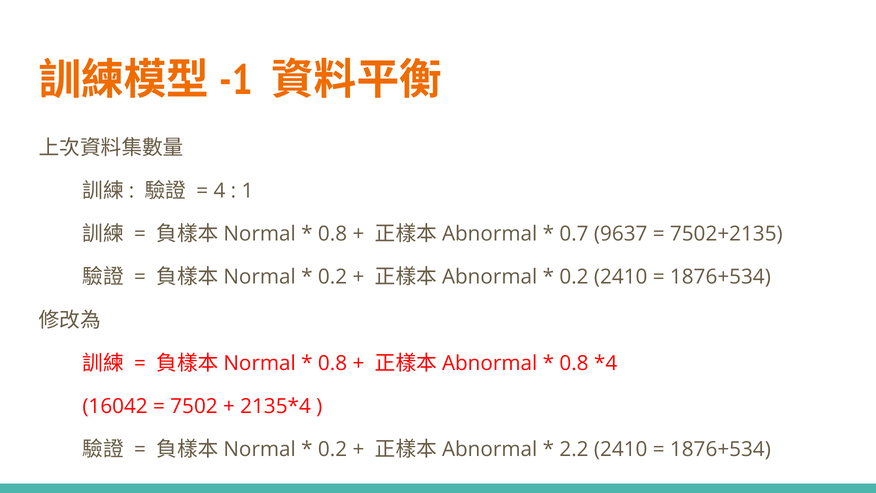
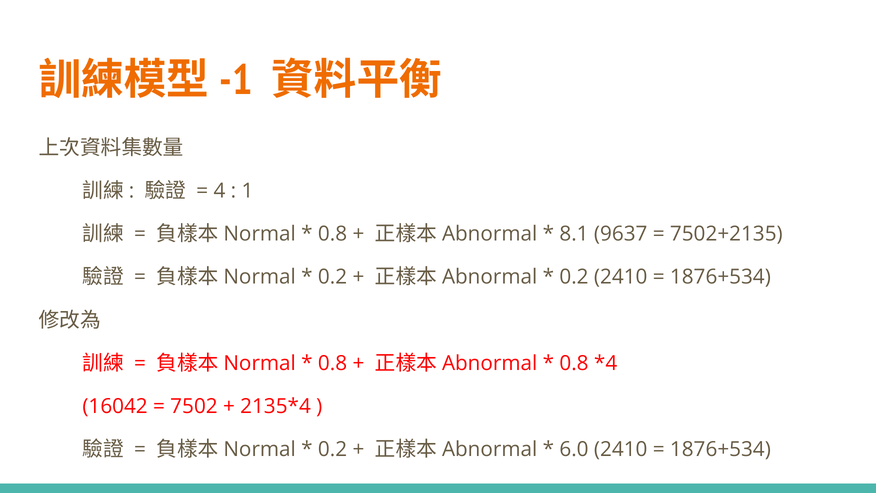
0.7: 0.7 -> 8.1
2.2: 2.2 -> 6.0
